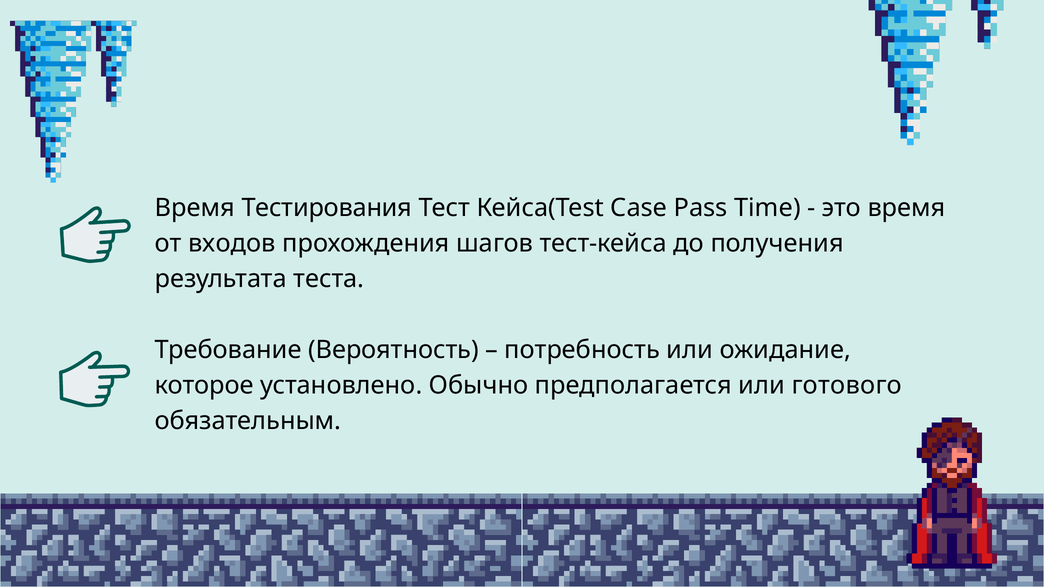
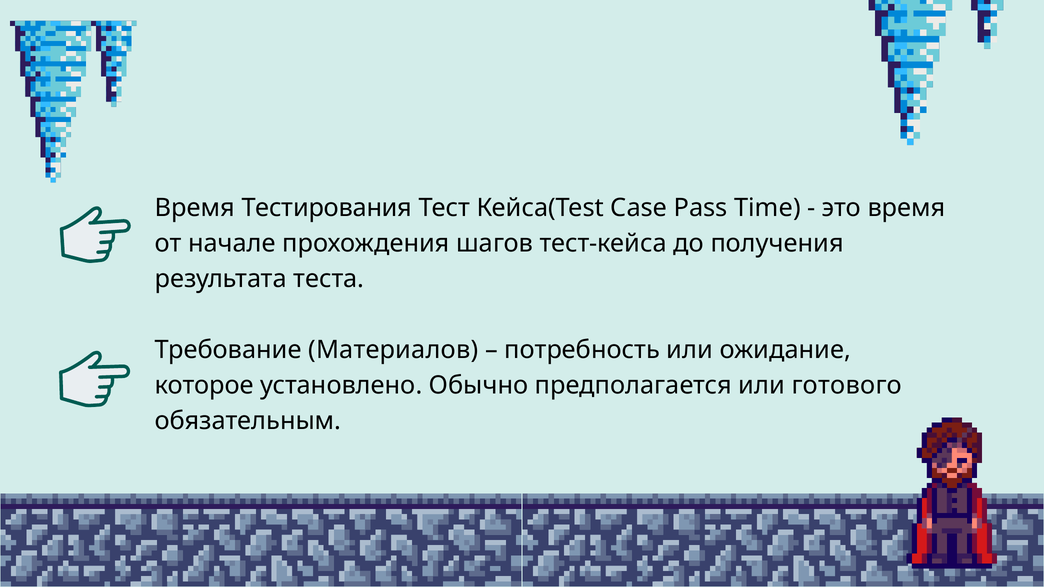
входов: входов -> начале
Вероятность: Вероятность -> Материалов
